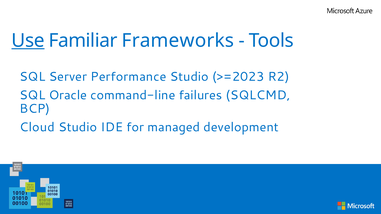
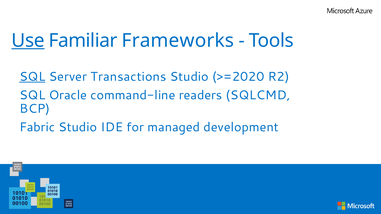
SQL at (32, 77) underline: none -> present
Performance: Performance -> Transactions
>=2023: >=2023 -> >=2020
failures: failures -> readers
Cloud: Cloud -> Fabric
